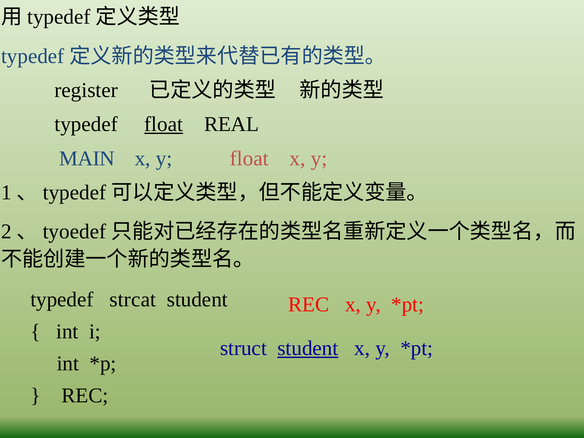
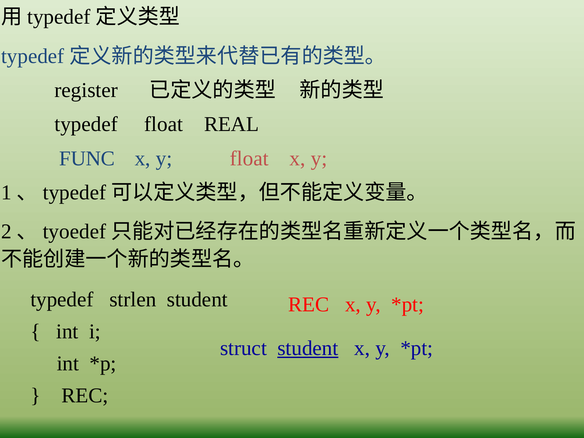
float at (164, 124) underline: present -> none
MAIN: MAIN -> FUNC
strcat: strcat -> strlen
